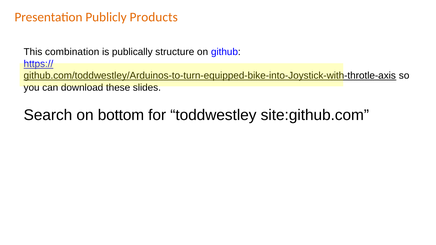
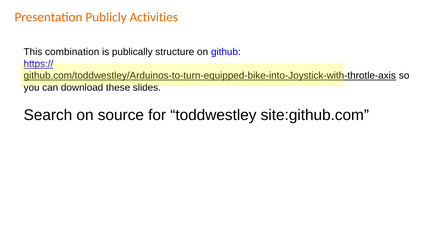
Products: Products -> Activities
bottom: bottom -> source
